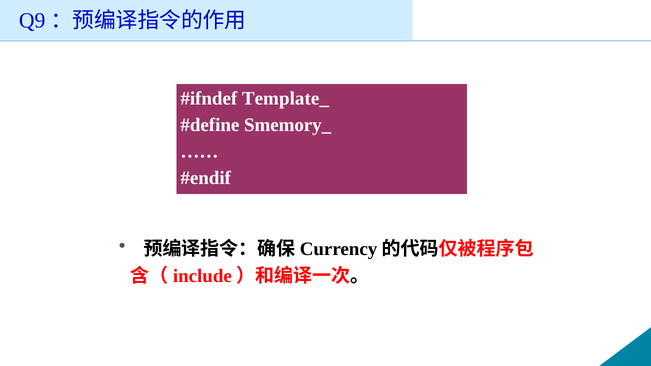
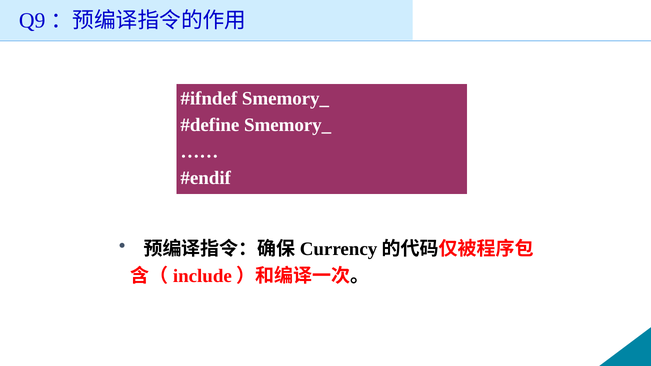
Template_ at (285, 98): Template_ -> Smemory_
